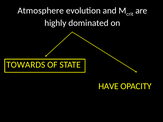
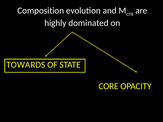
Atmosphere: Atmosphere -> Composition
HAVE: HAVE -> CORE
